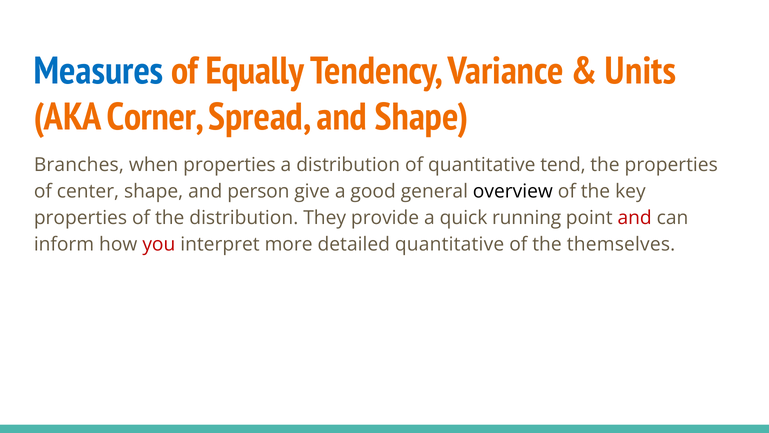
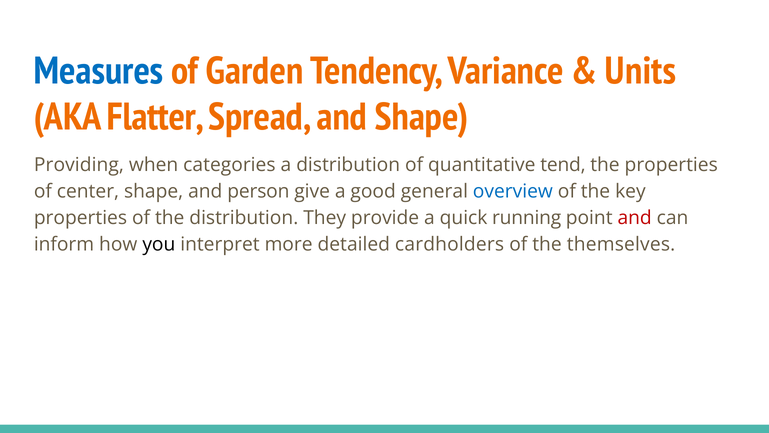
Equally: Equally -> Garden
Corner: Corner -> Flatter
Branches: Branches -> Providing
when properties: properties -> categories
overview colour: black -> blue
you colour: red -> black
detailed quantitative: quantitative -> cardholders
